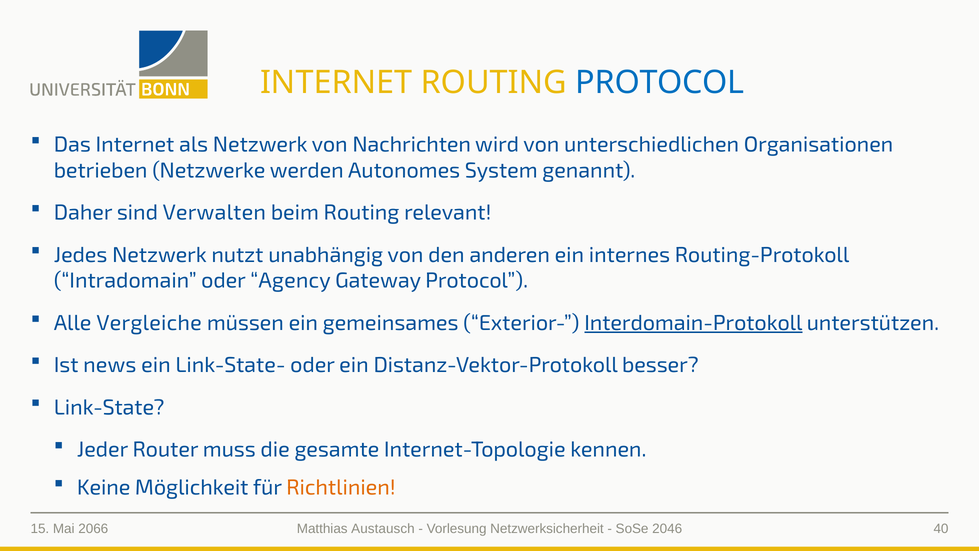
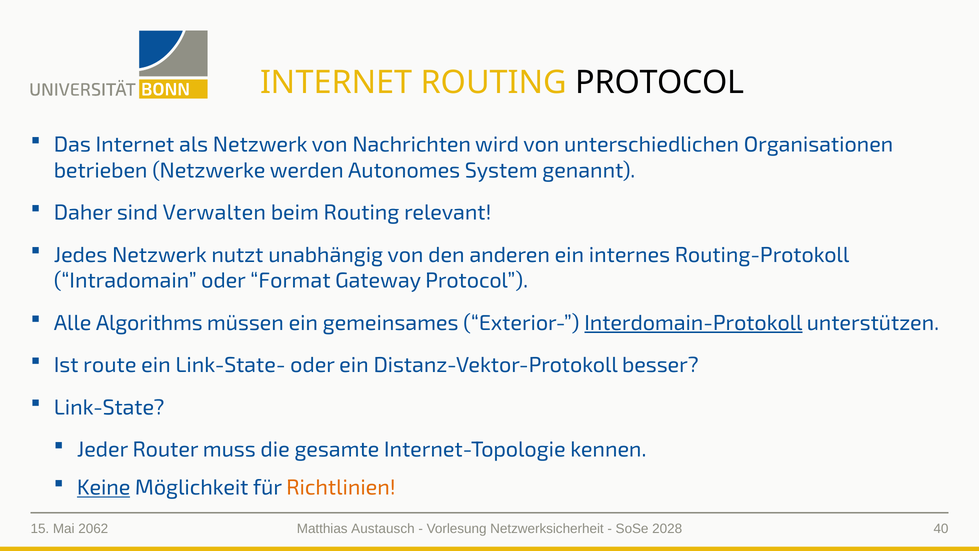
PROTOCOL at (660, 82) colour: blue -> black
Agency: Agency -> Format
Vergleiche: Vergleiche -> Algorithms
news: news -> route
Keine underline: none -> present
2066: 2066 -> 2062
2046: 2046 -> 2028
